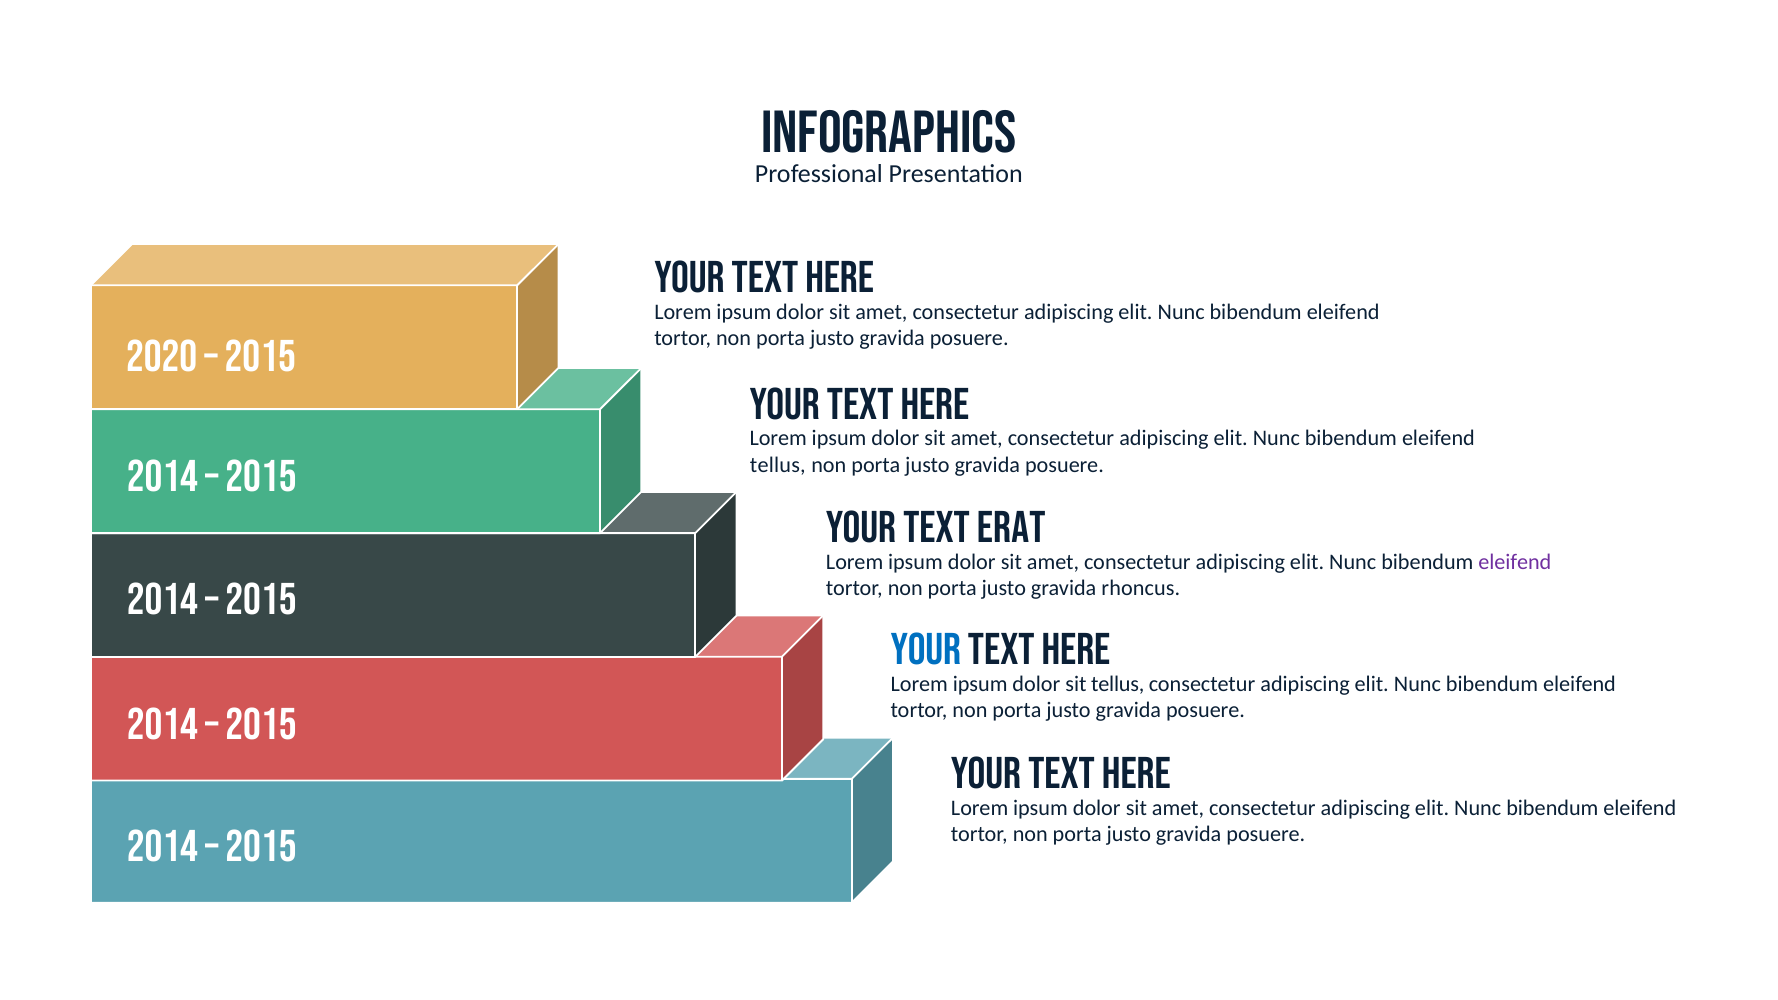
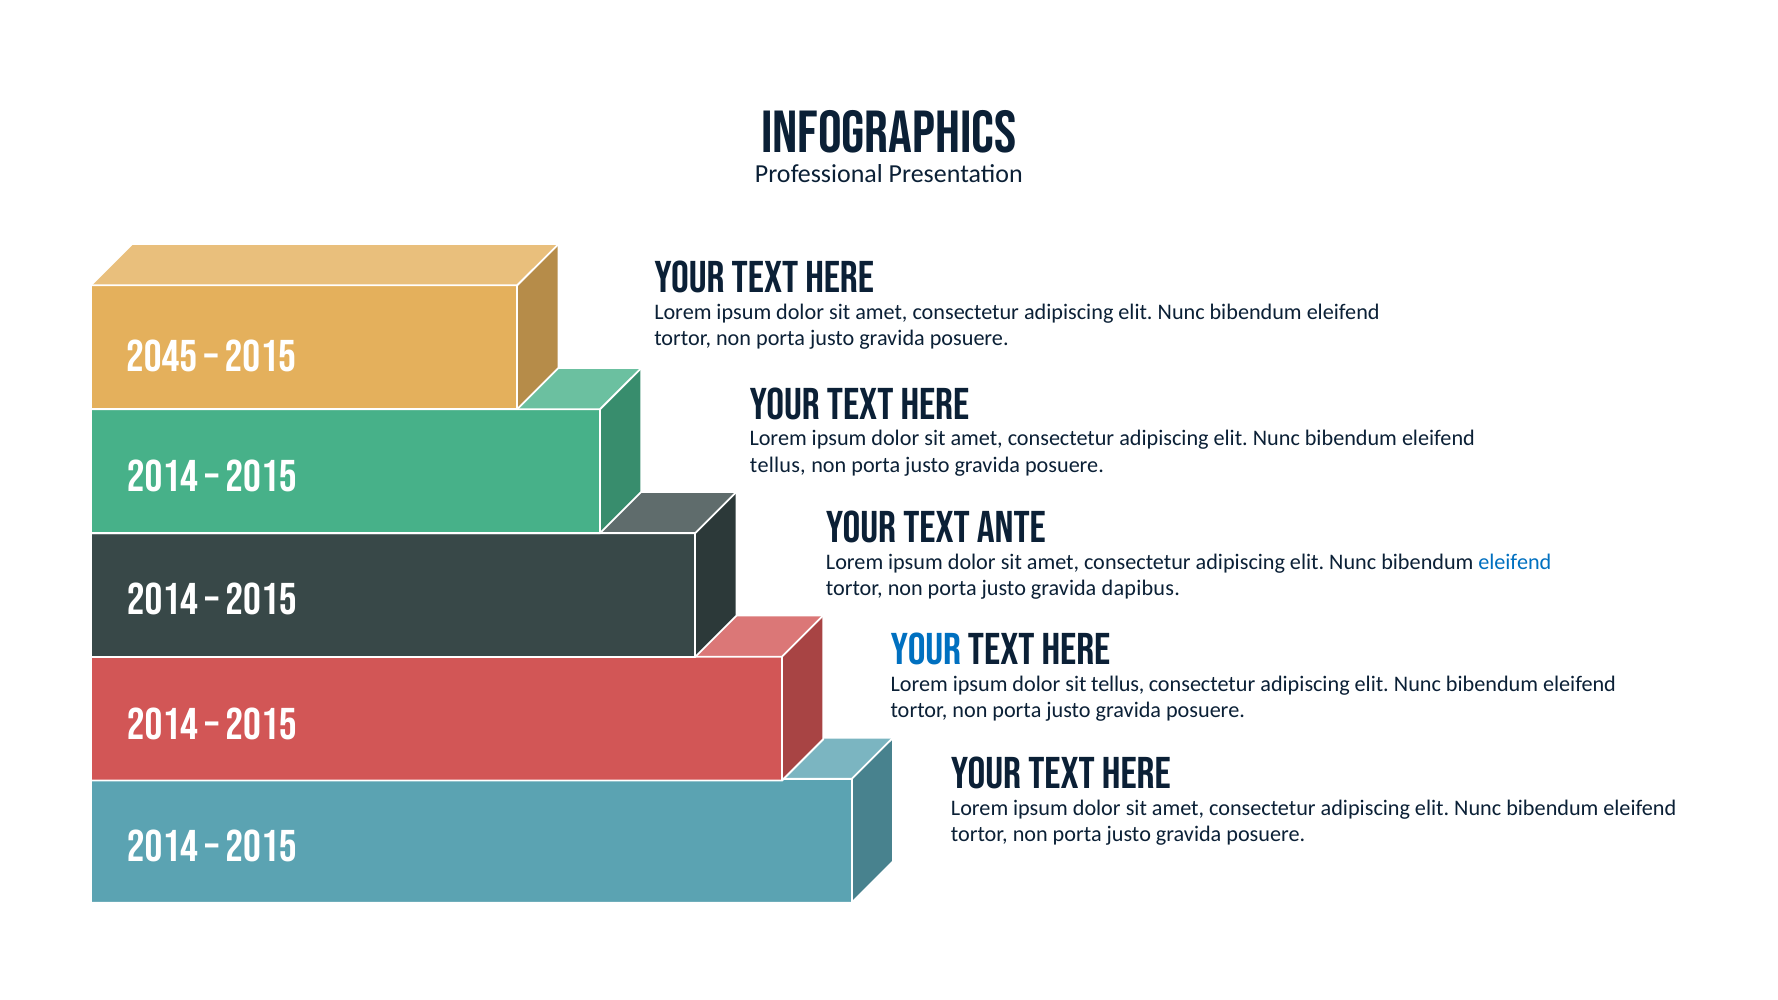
2020: 2020 -> 2045
erat: erat -> ante
eleifend at (1515, 562) colour: purple -> blue
rhoncus: rhoncus -> dapibus
